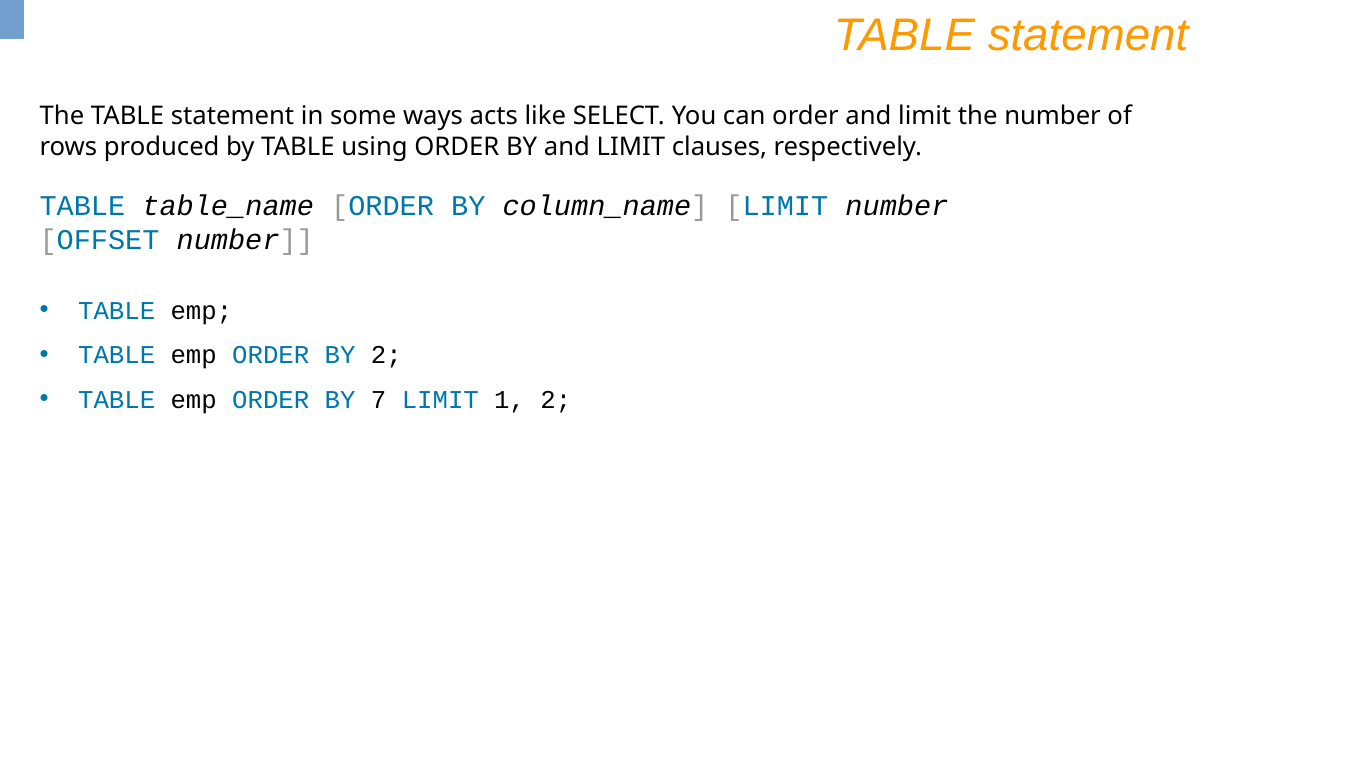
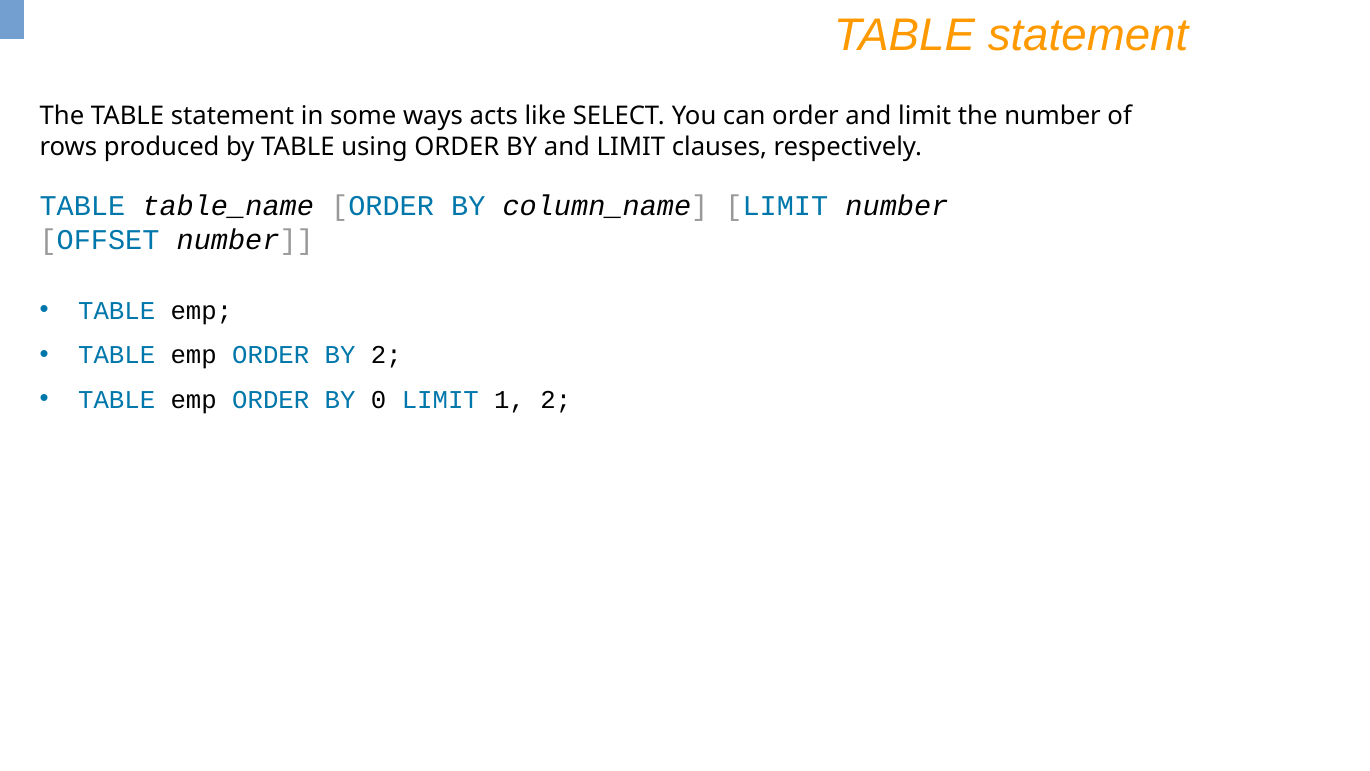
7: 7 -> 0
